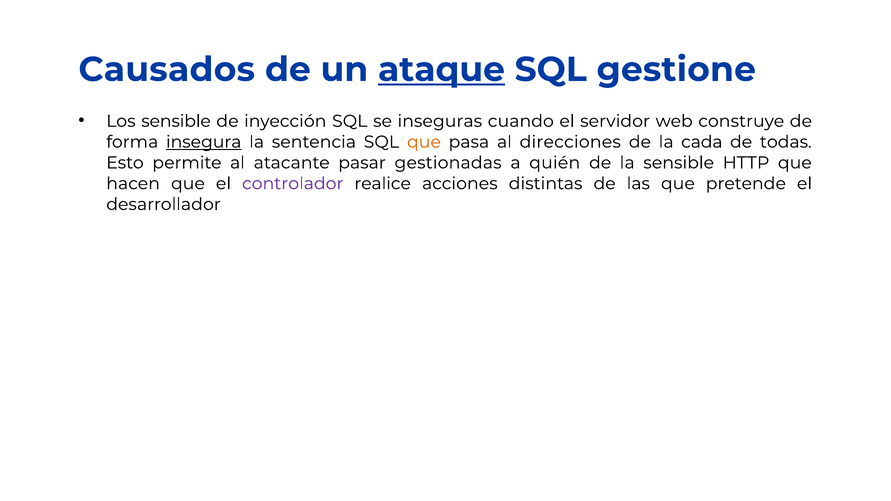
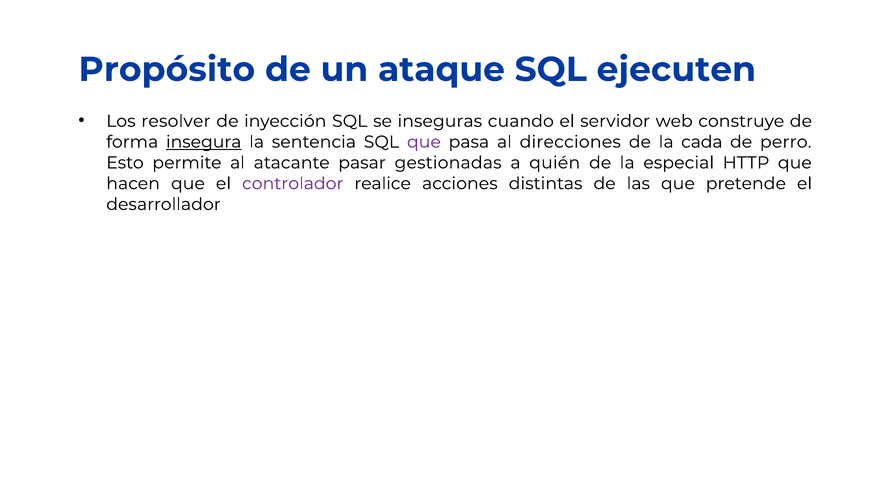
Causados: Causados -> Propósito
ataque underline: present -> none
gestione: gestione -> ejecuten
Los sensible: sensible -> resolver
que at (424, 142) colour: orange -> purple
todas: todas -> perro
la sensible: sensible -> especial
